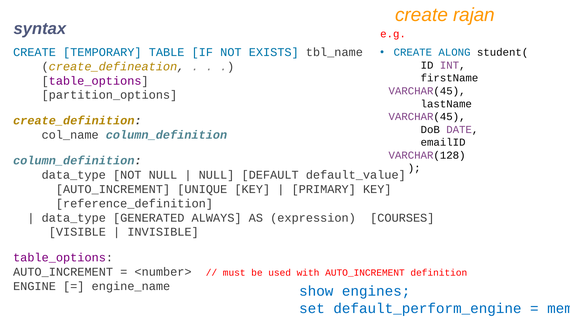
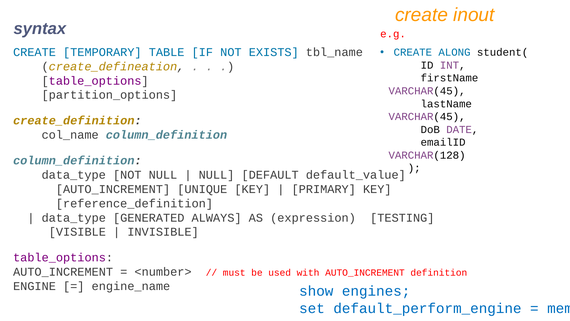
rajan: rajan -> inout
COURSES: COURSES -> TESTING
